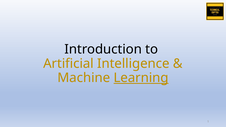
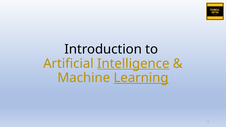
Intelligence underline: none -> present
